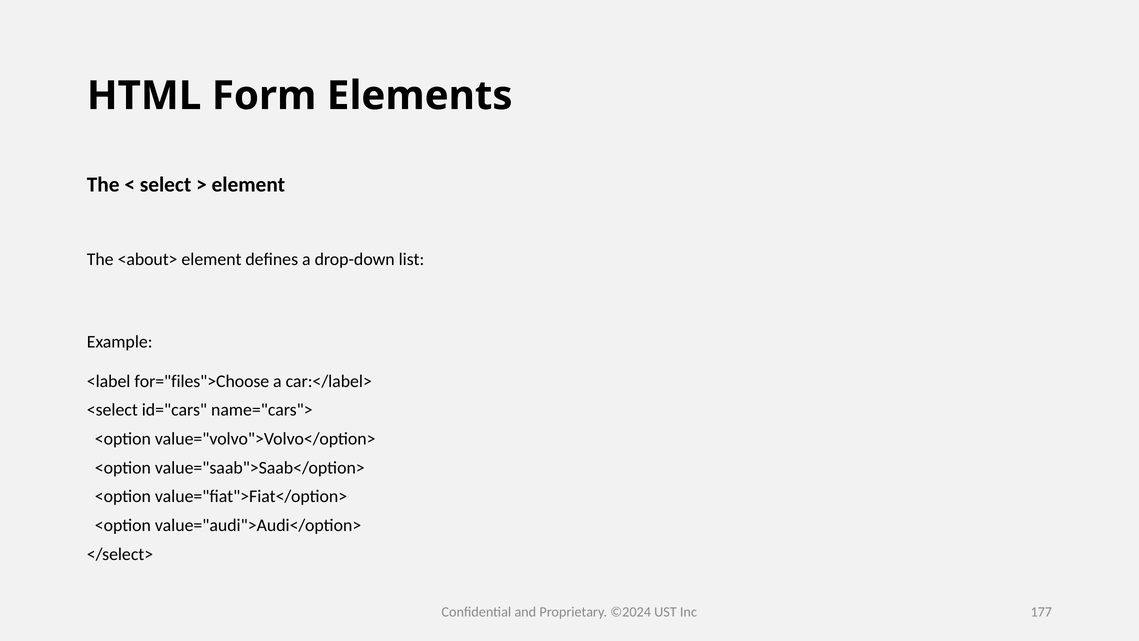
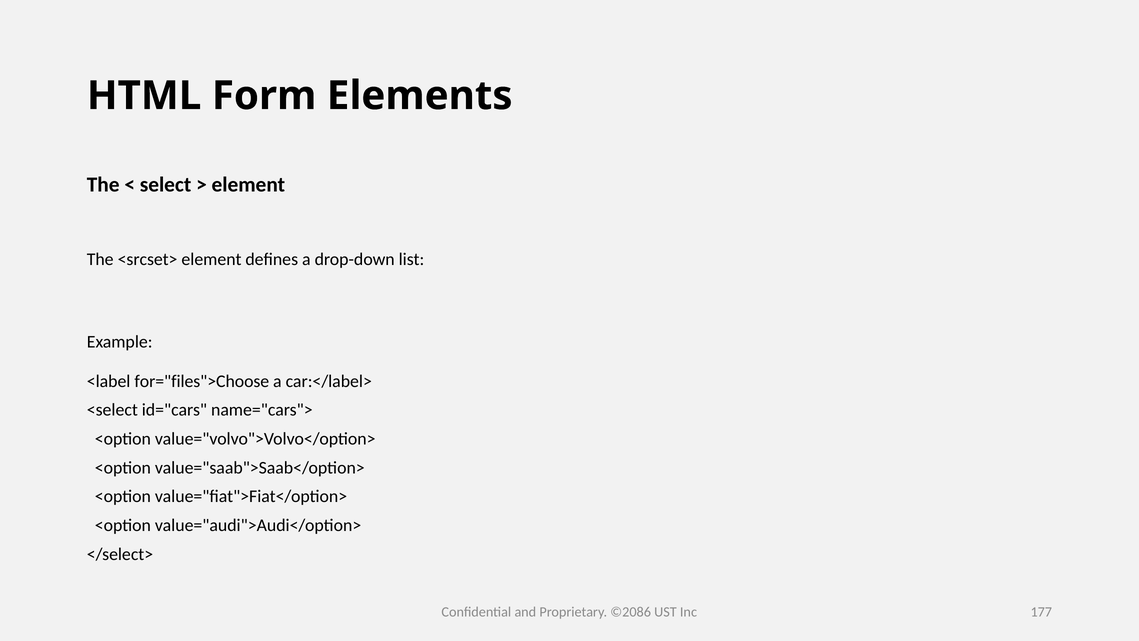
<about>: <about> -> <srcset>
©2024: ©2024 -> ©2086
